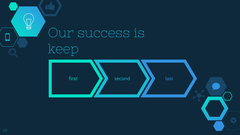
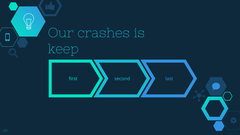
success: success -> crashes
